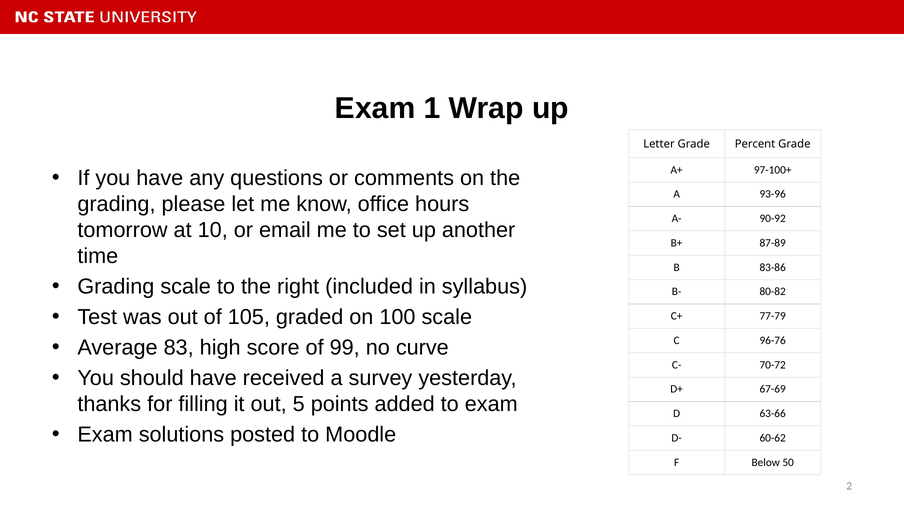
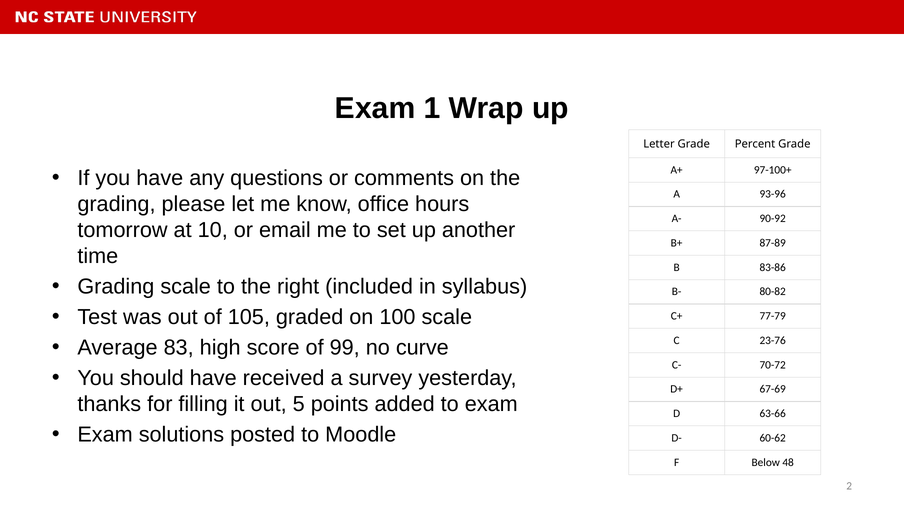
96-76: 96-76 -> 23-76
50: 50 -> 48
